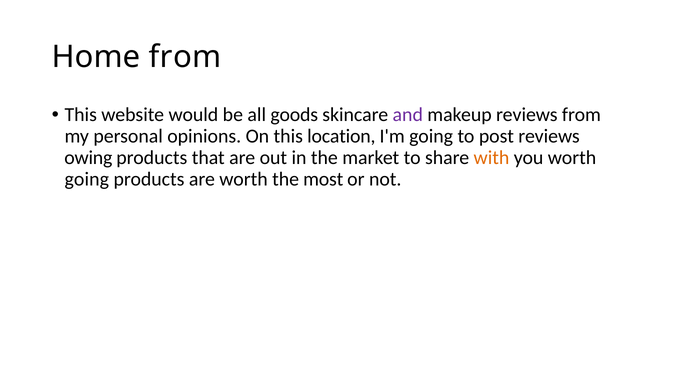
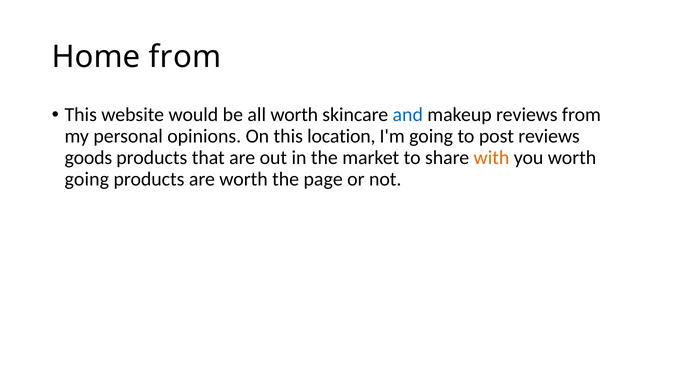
all goods: goods -> worth
and colour: purple -> blue
owing: owing -> goods
most: most -> page
